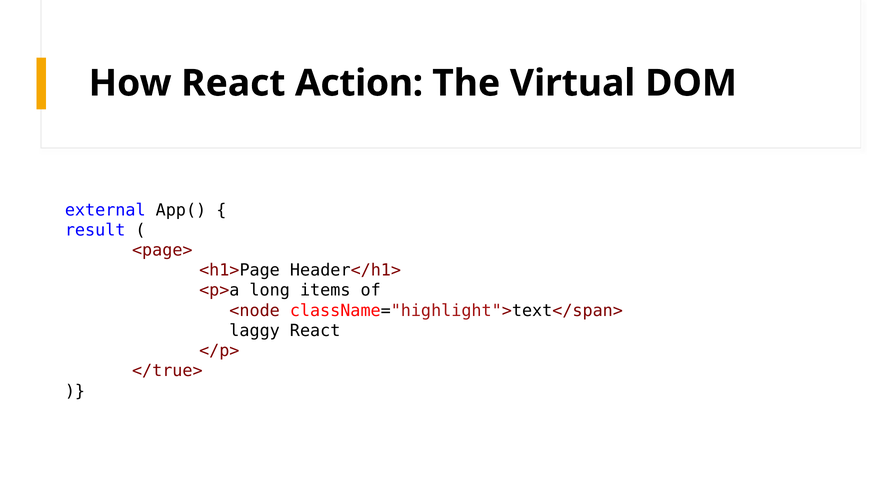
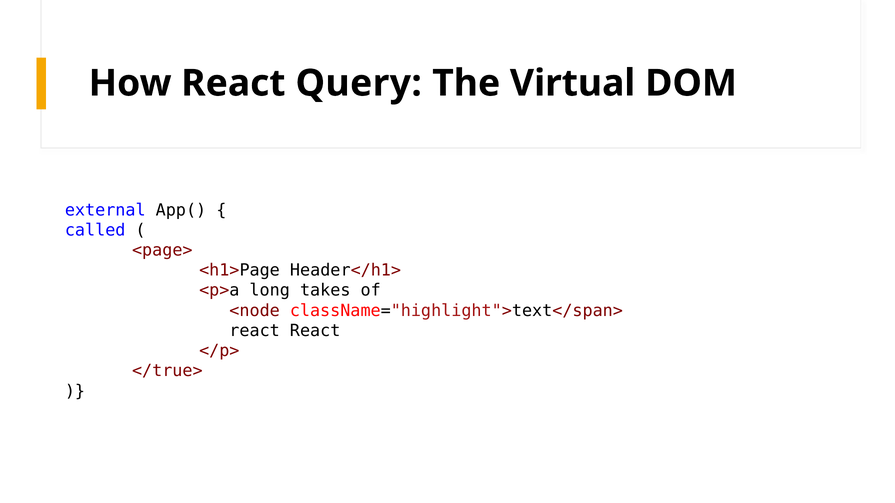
Action: Action -> Query
result: result -> called
items: items -> takes
laggy at (255, 331): laggy -> react
